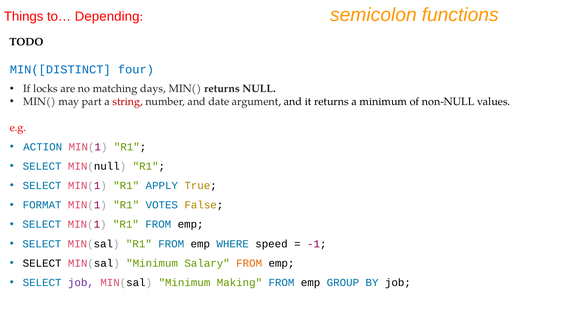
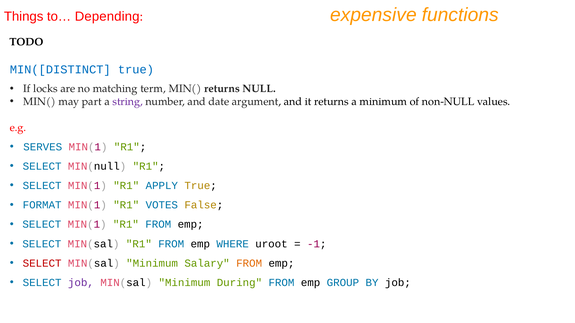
semicolon: semicolon -> expensive
MIN([DISTINCT four: four -> true
days: days -> term
string colour: red -> purple
ACTION: ACTION -> SERVES
speed: speed -> uroot
SELECT at (42, 264) colour: black -> red
Making: Making -> During
